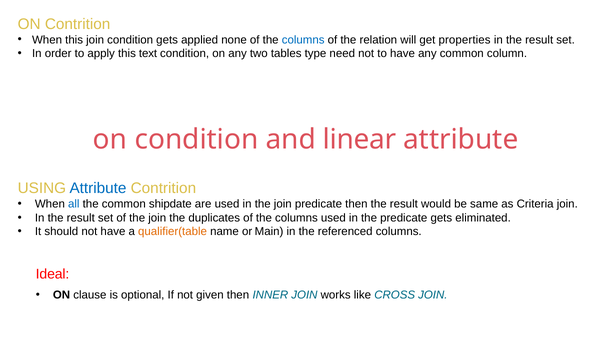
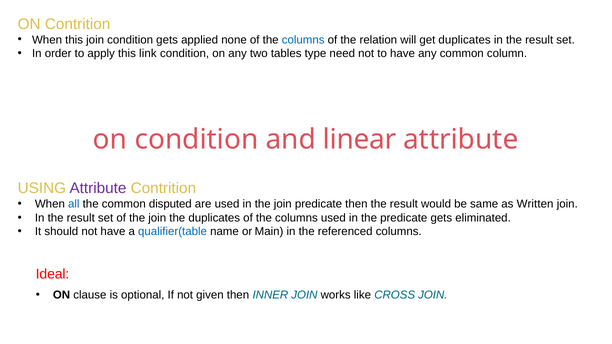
get properties: properties -> duplicates
text: text -> link
Attribute at (98, 188) colour: blue -> purple
shipdate: shipdate -> disputed
Criteria: Criteria -> Written
qualifier(table colour: orange -> blue
